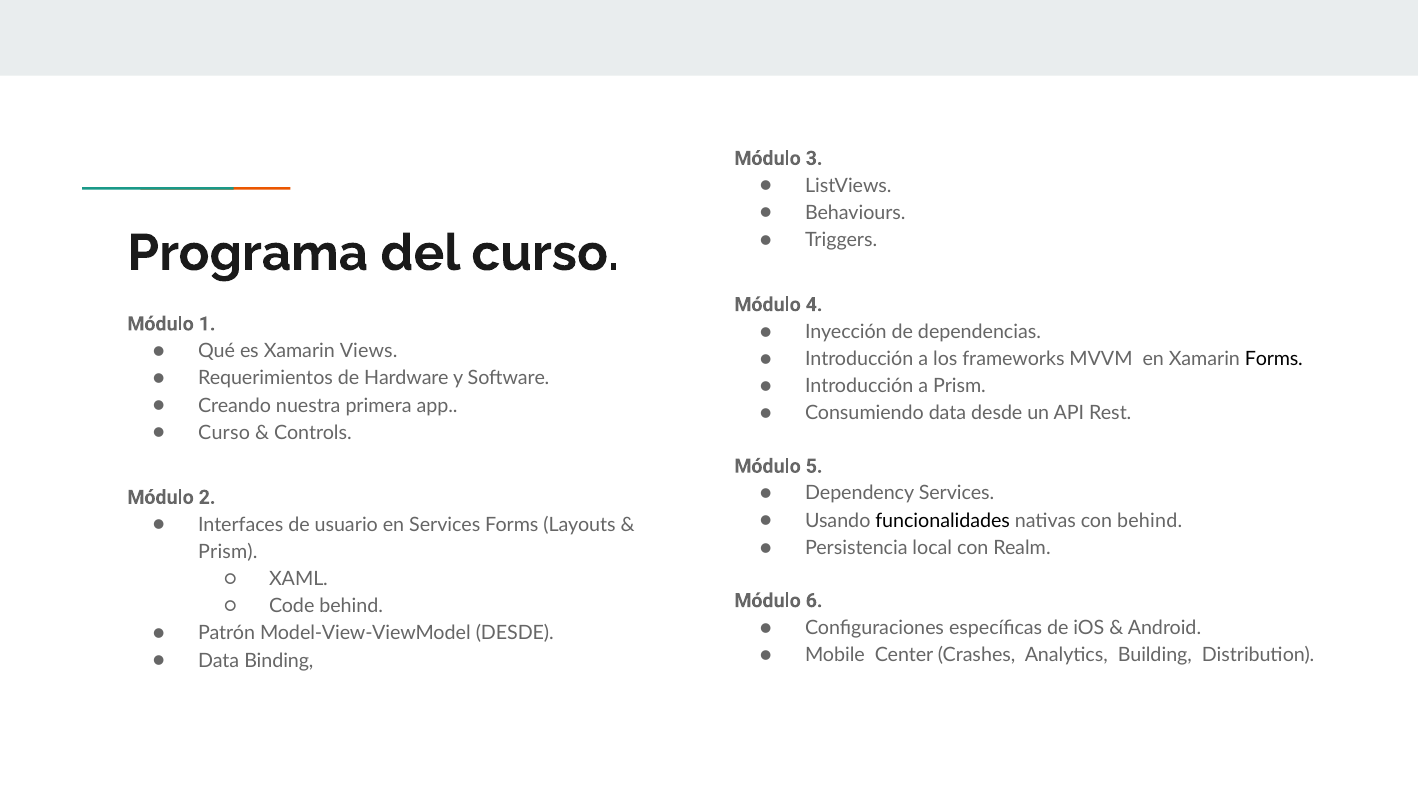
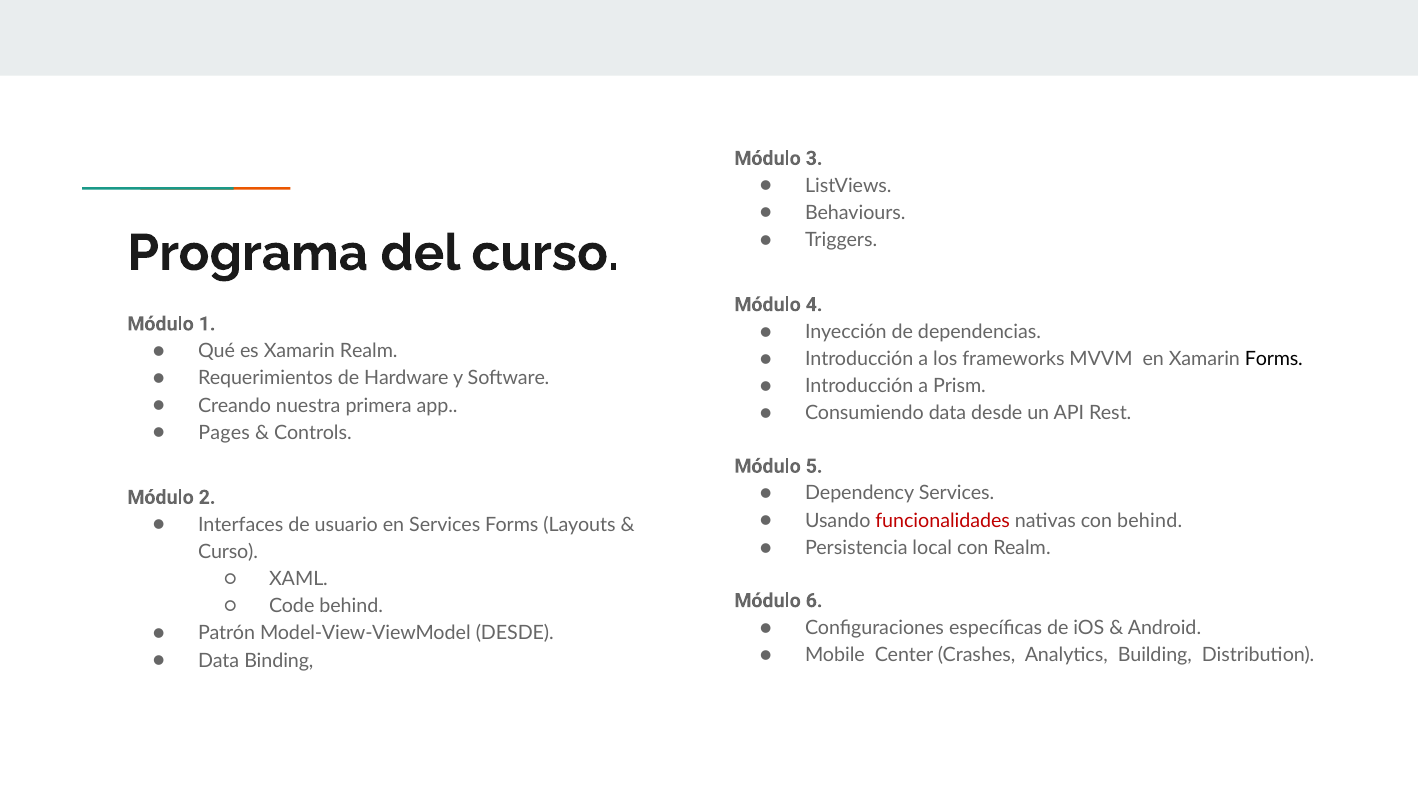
Xamarin Views: Views -> Realm
Curso at (224, 433): Curso -> Pages
funcionalidades colour: black -> red
Prism at (228, 551): Prism -> Curso
